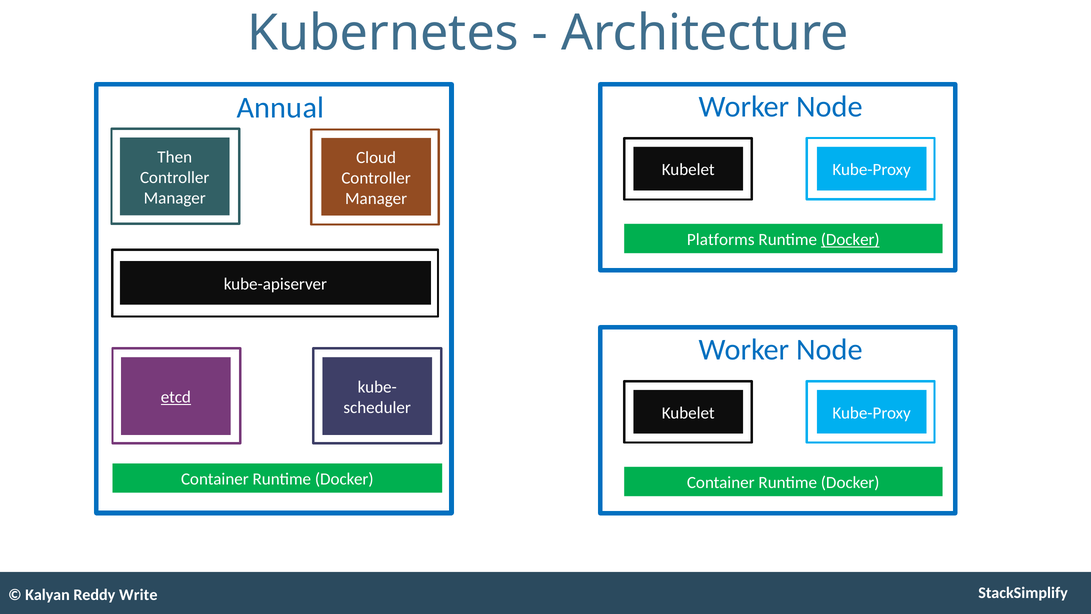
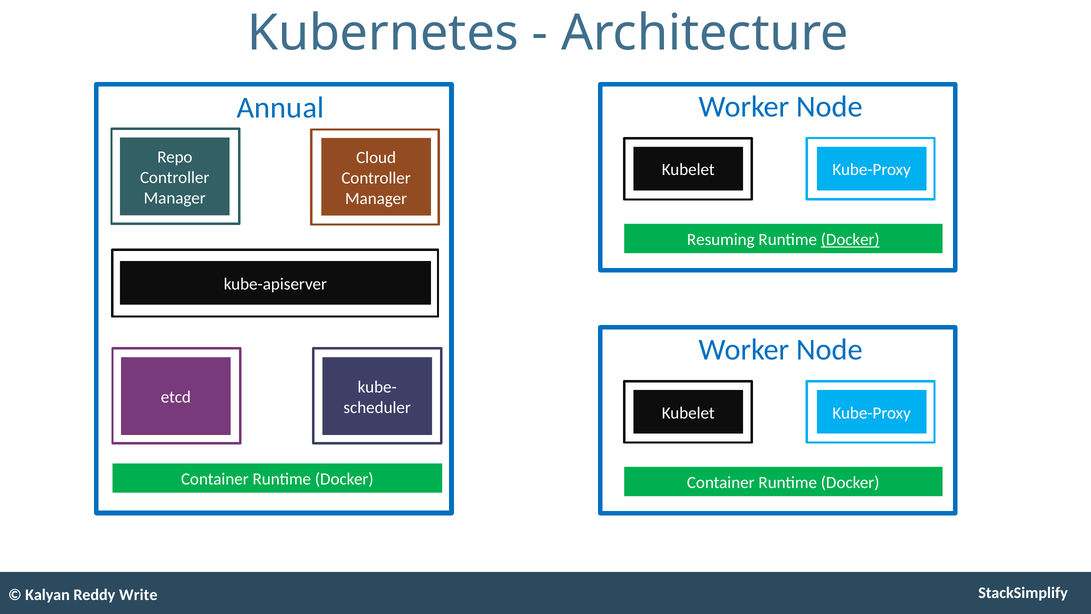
Then: Then -> Repo
Platforms: Platforms -> Resuming
etcd underline: present -> none
